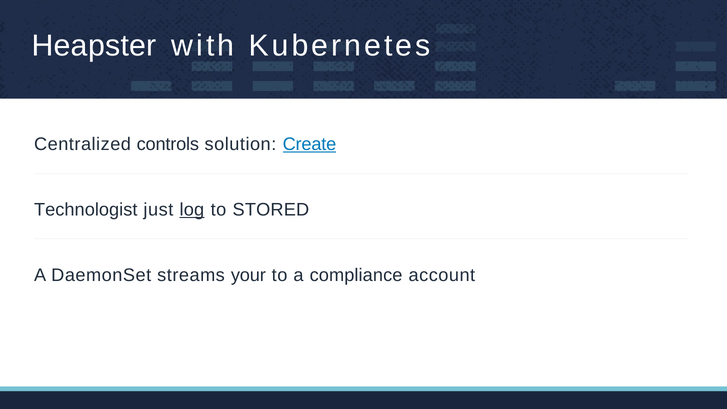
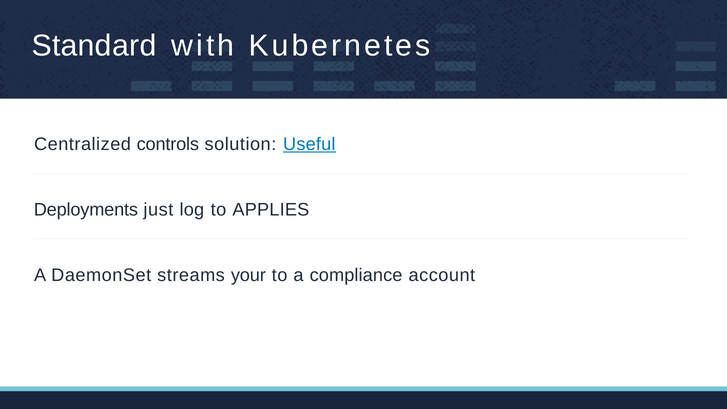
Heapster: Heapster -> Standard
Create: Create -> Useful
Technologist: Technologist -> Deployments
log underline: present -> none
STORED: STORED -> APPLIES
